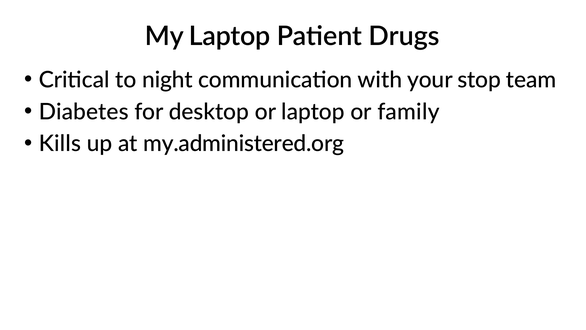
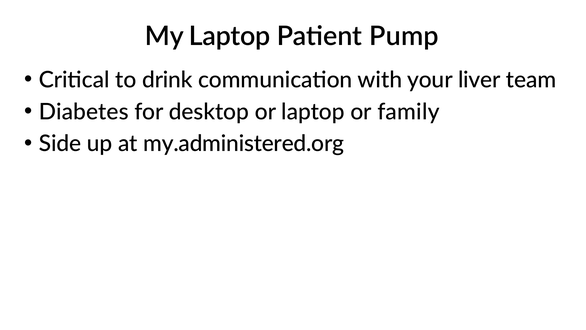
Drugs: Drugs -> Pump
night: night -> drink
stop: stop -> liver
Kills: Kills -> Side
